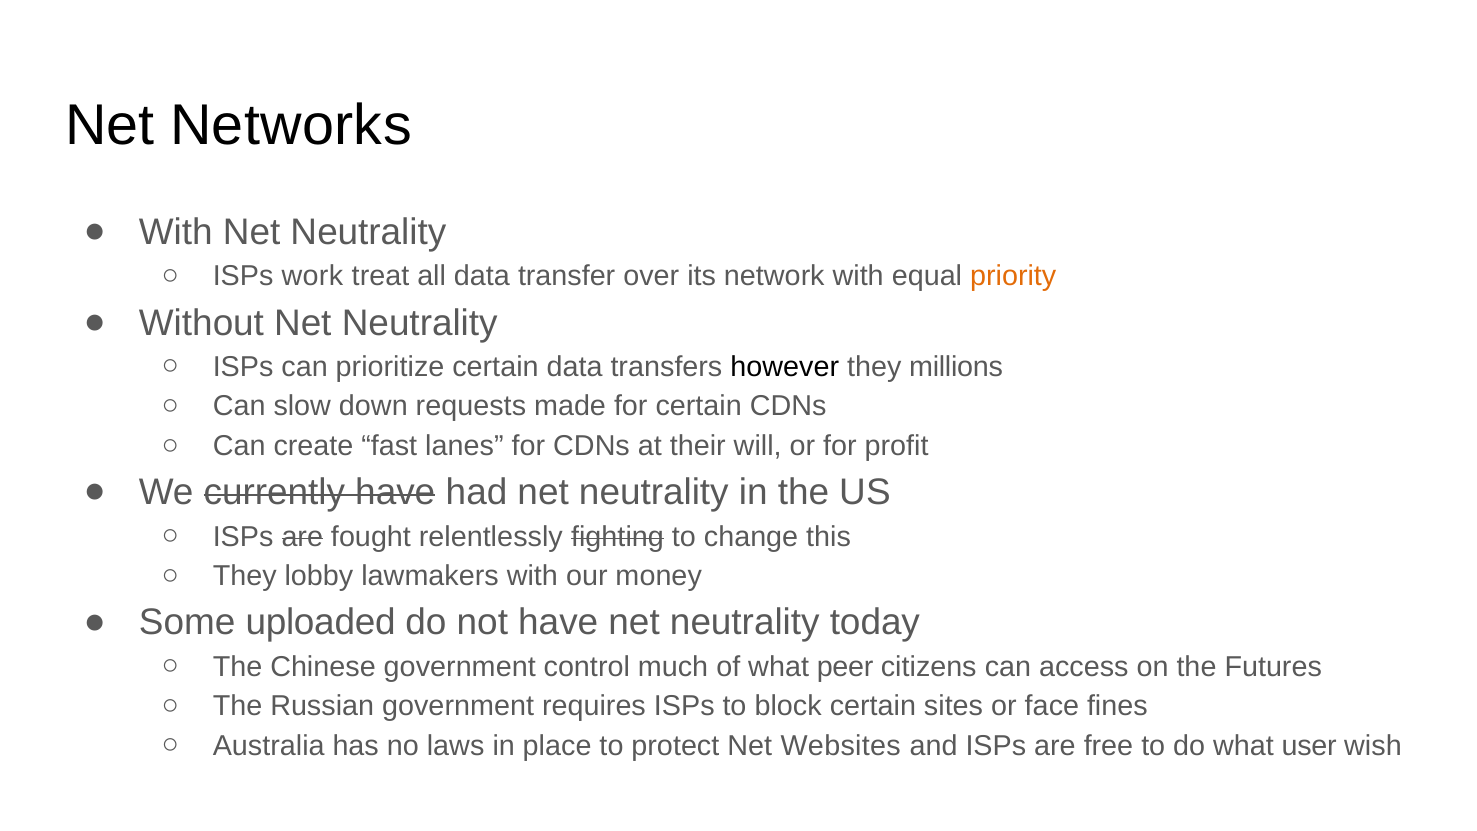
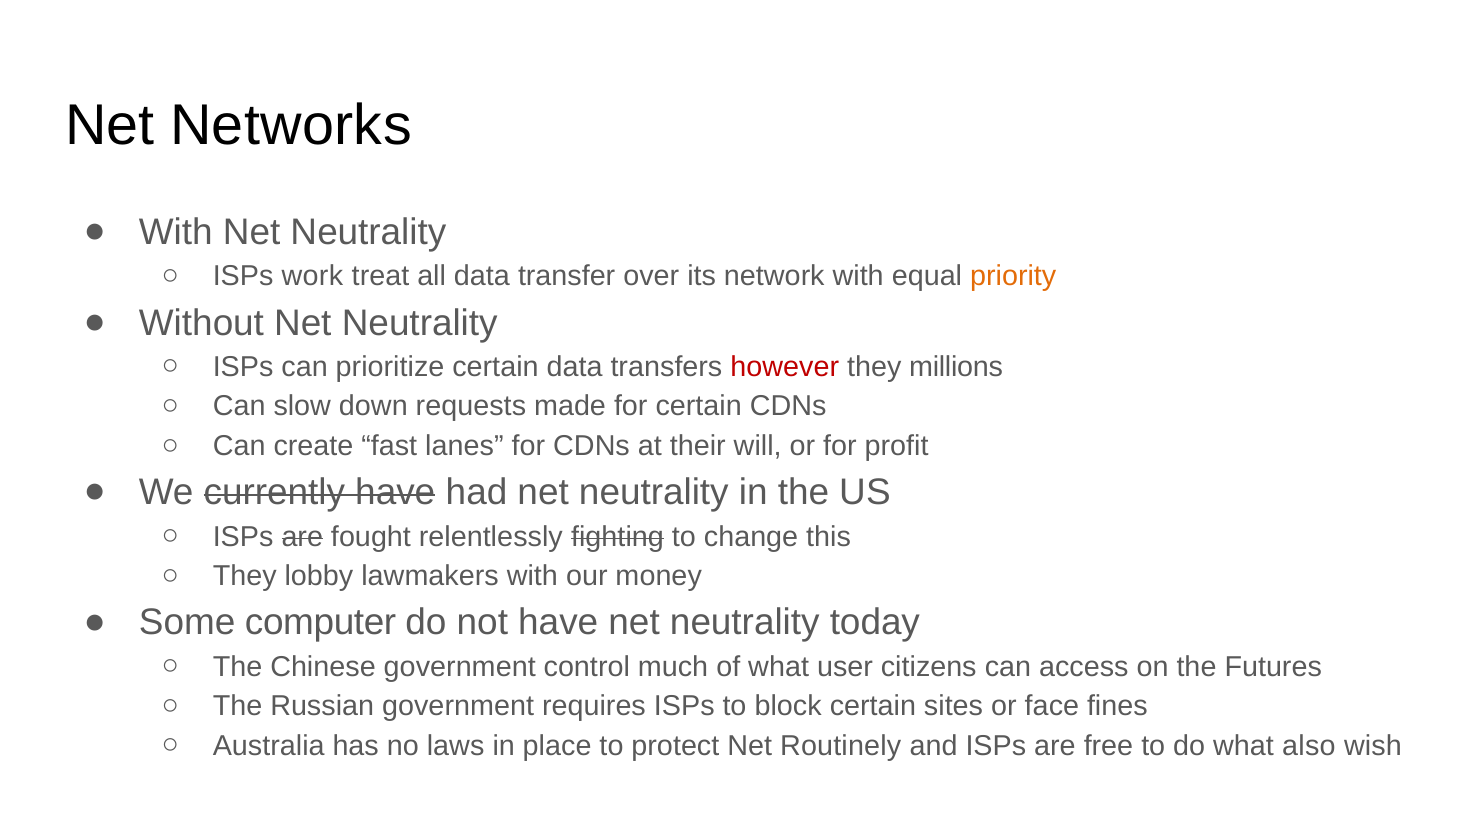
however colour: black -> red
uploaded: uploaded -> computer
peer: peer -> user
Websites: Websites -> Routinely
user: user -> also
